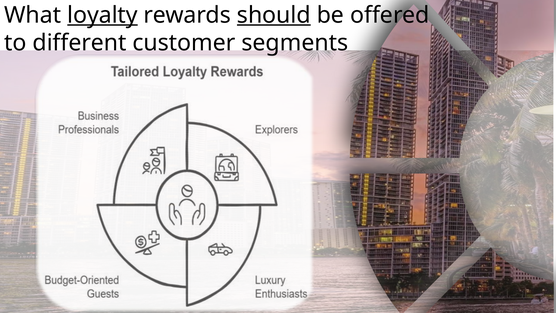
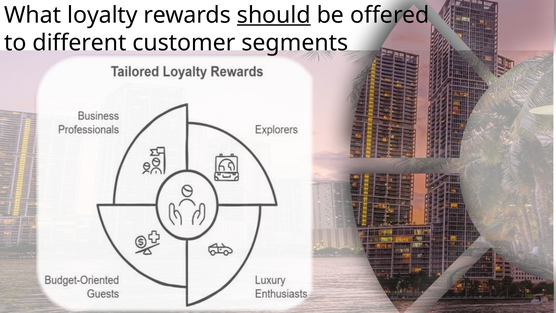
loyalty underline: present -> none
